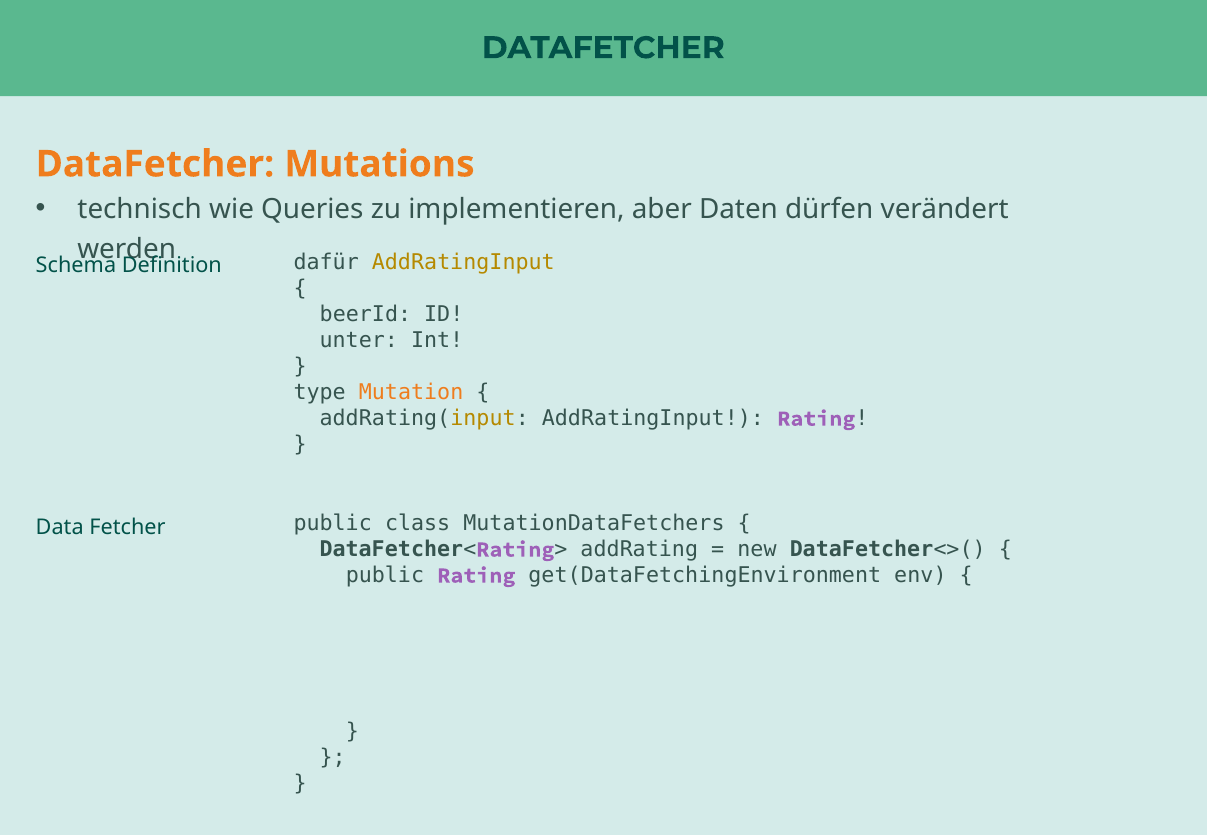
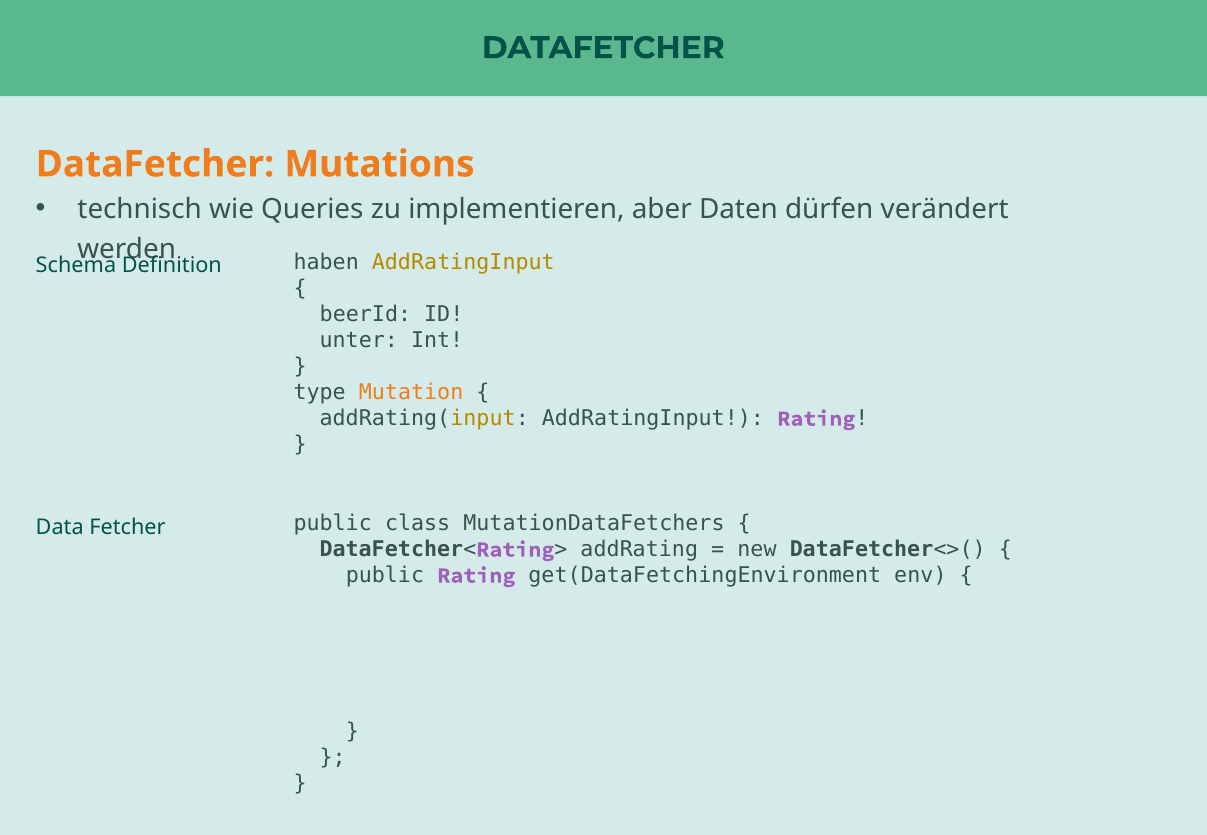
dafür: dafür -> haben
